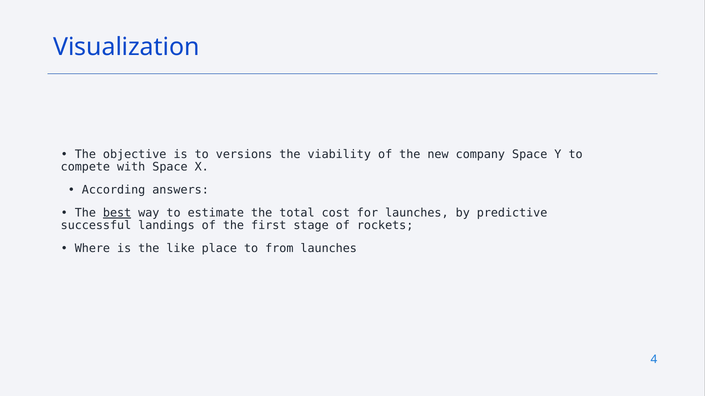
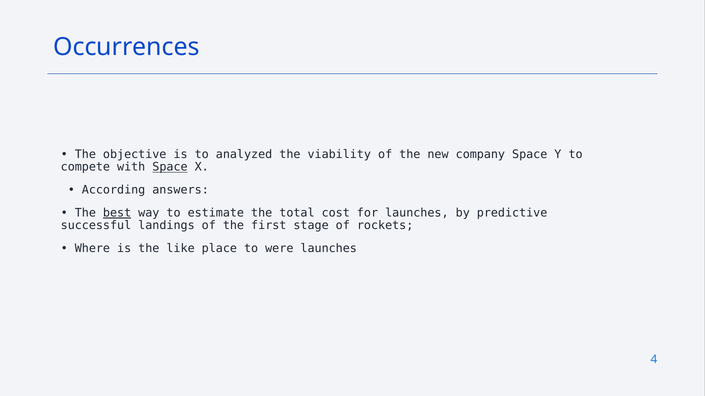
Visualization: Visualization -> Occurrences
versions: versions -> analyzed
Space at (170, 167) underline: none -> present
from: from -> were
